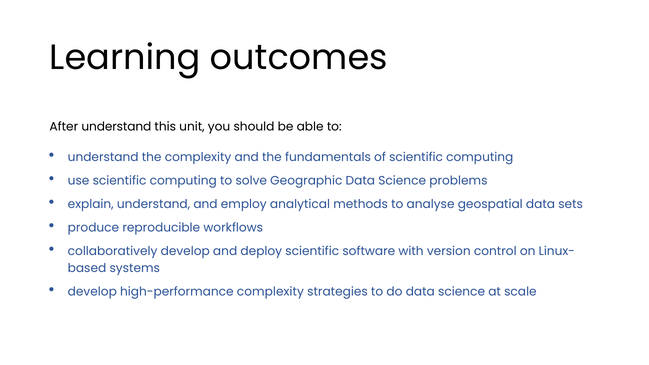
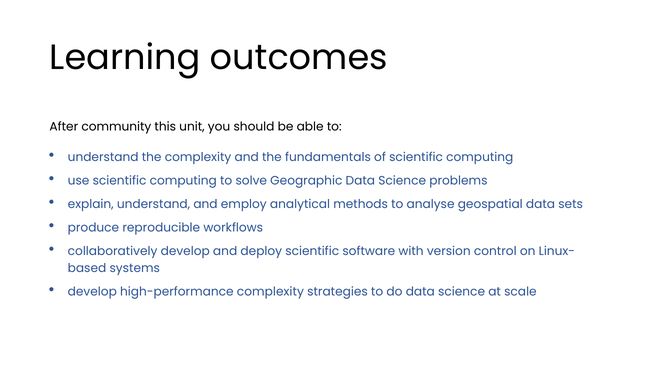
After understand: understand -> community
